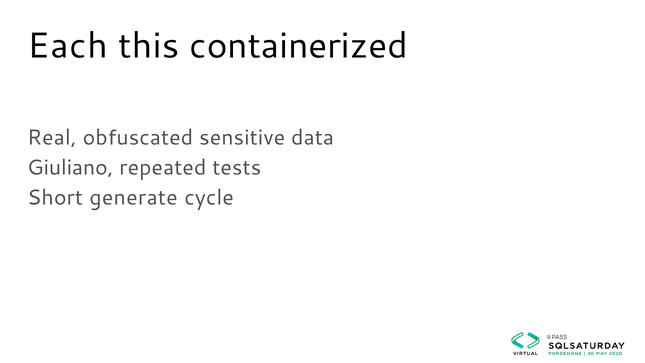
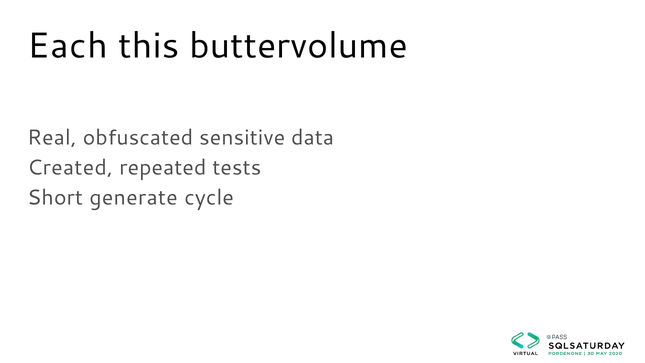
containerized: containerized -> buttervolume
Giuliano: Giuliano -> Created
